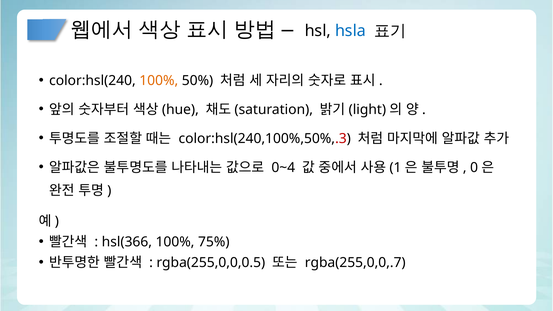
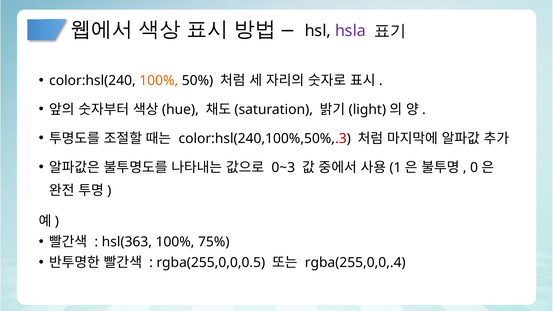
hsla colour: blue -> purple
0~4: 0~4 -> 0~3
hsl(366: hsl(366 -> hsl(363
rgba(255,0,0,.7: rgba(255,0,0,.7 -> rgba(255,0,0,.4
